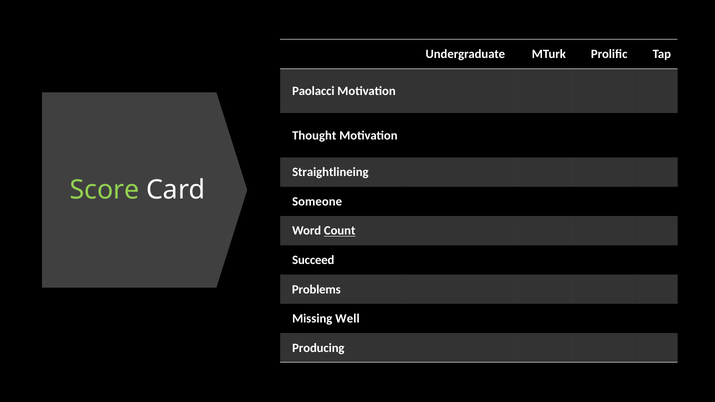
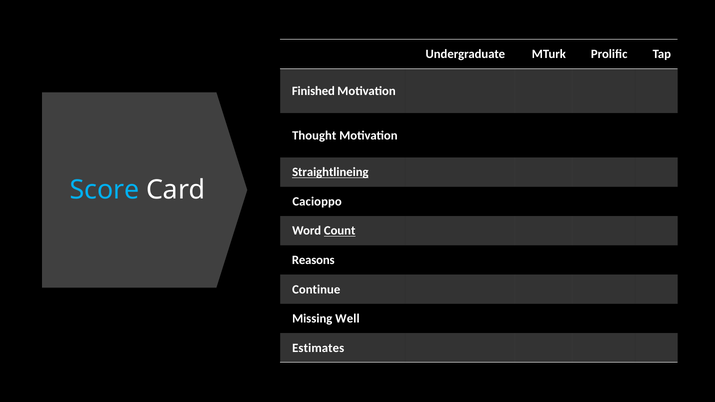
Paolacci: Paolacci -> Finished
Straightlineing underline: none -> present
Score colour: light green -> light blue
Someone: Someone -> Cacioppo
Succeed: Succeed -> Reasons
Problems: Problems -> Continue
Producing: Producing -> Estimates
